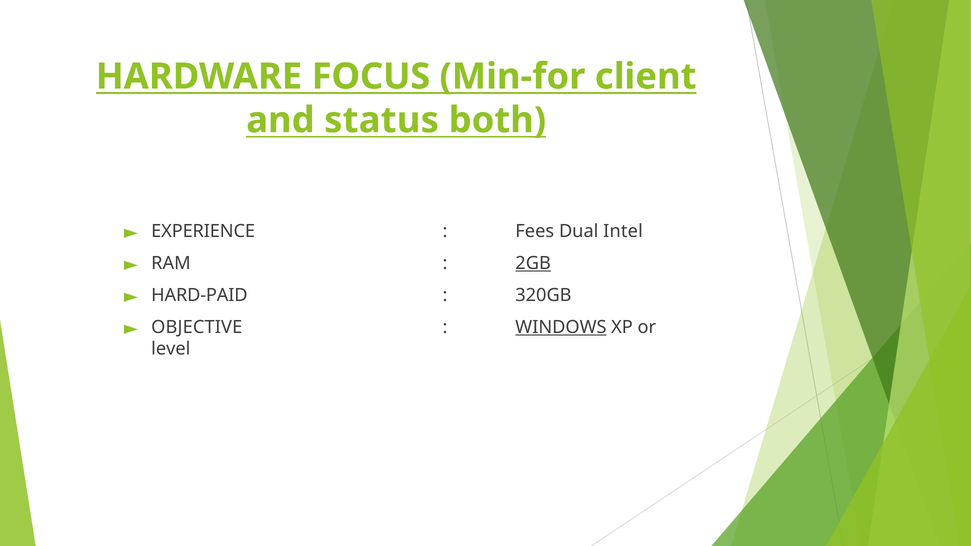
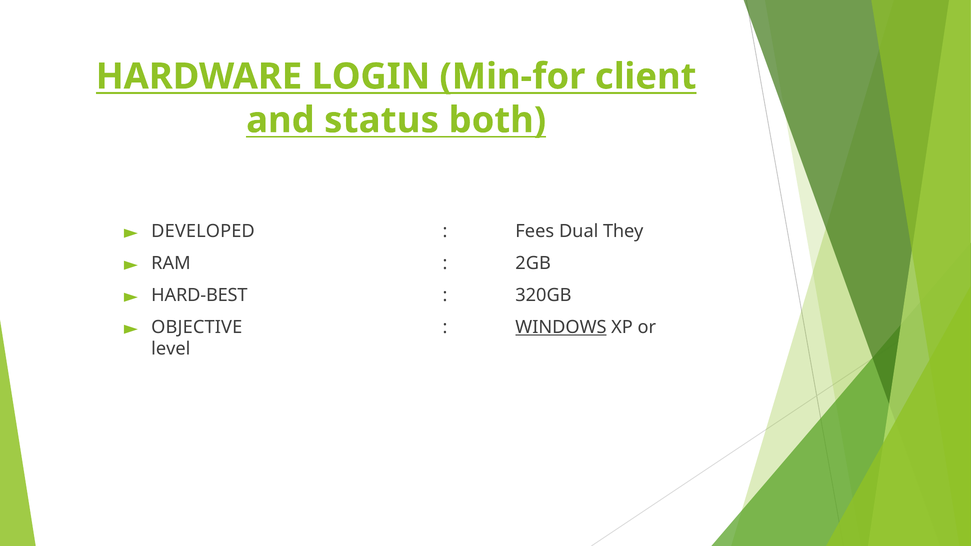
FOCUS: FOCUS -> LOGIN
EXPERIENCE: EXPERIENCE -> DEVELOPED
Intel: Intel -> They
2GB underline: present -> none
HARD-PAID: HARD-PAID -> HARD-BEST
